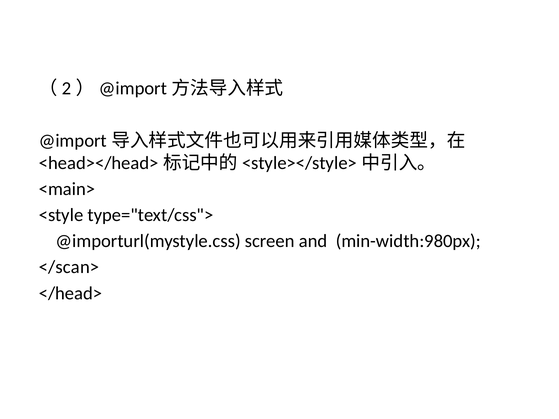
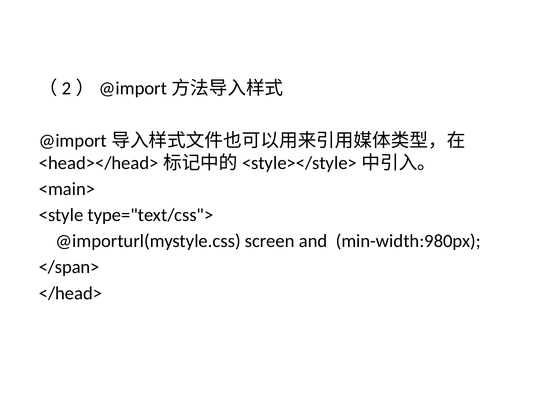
</scan>: </scan> -> </span>
